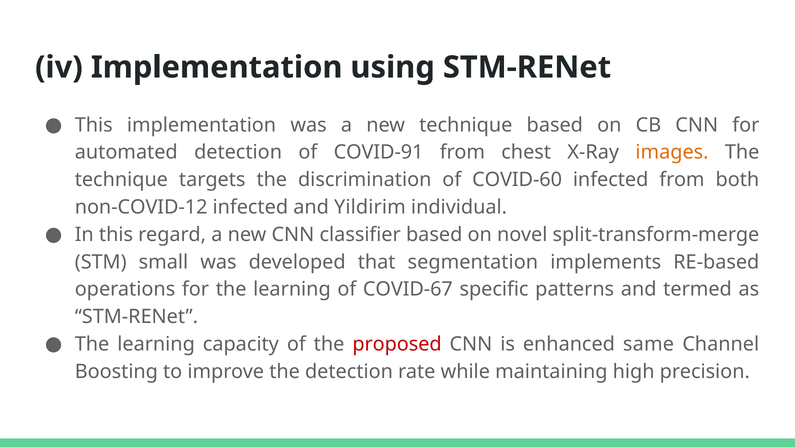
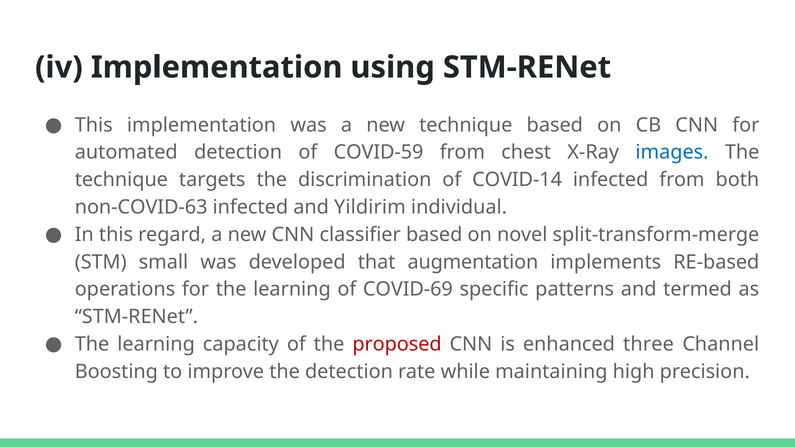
COVID-91: COVID-91 -> COVID-59
images colour: orange -> blue
COVID-60: COVID-60 -> COVID-14
non-COVID-12: non-COVID-12 -> non-COVID-63
segmentation: segmentation -> augmentation
COVID-67: COVID-67 -> COVID-69
same: same -> three
